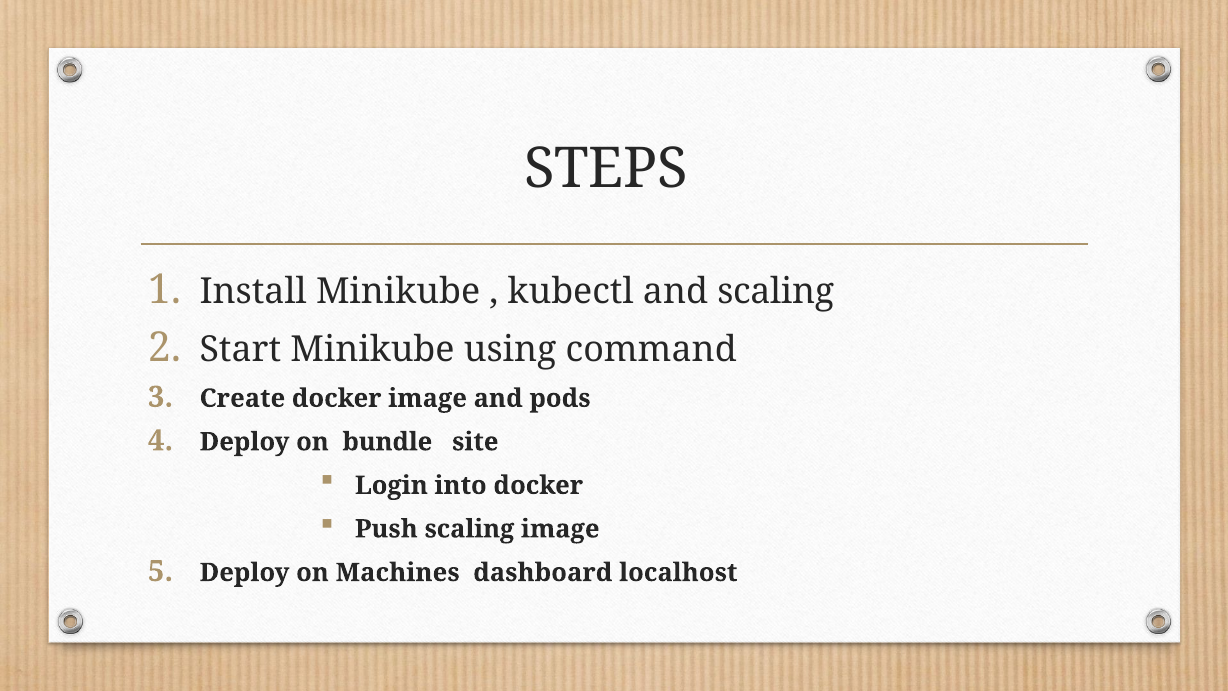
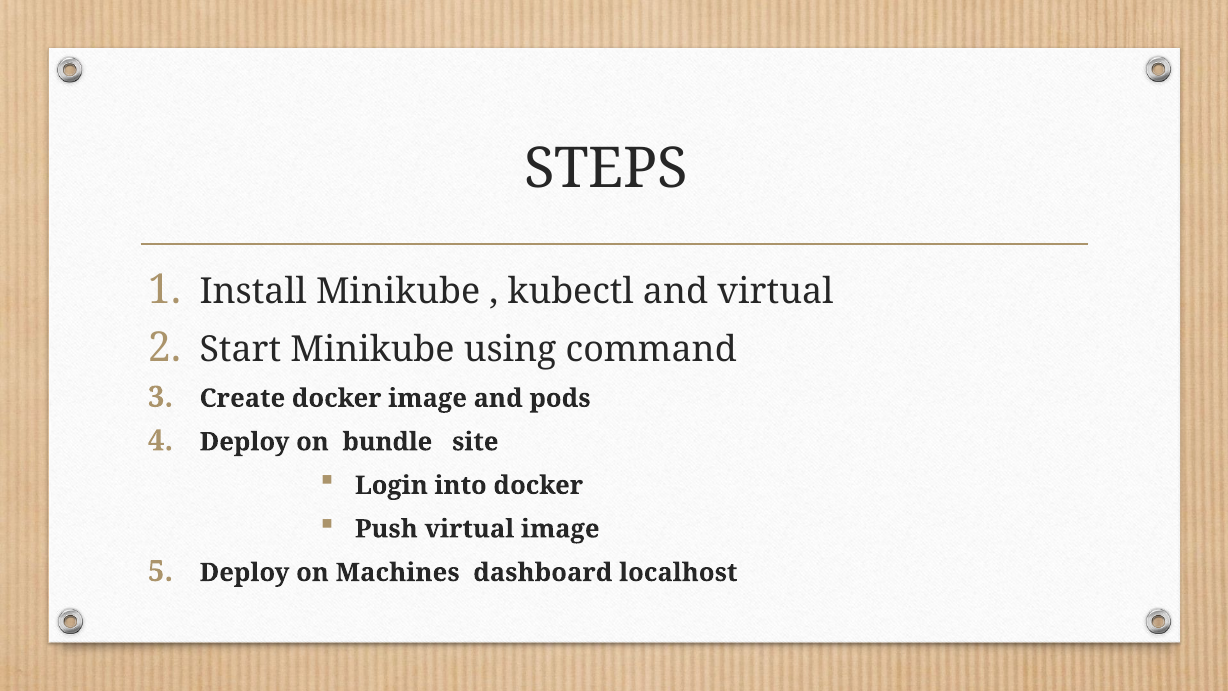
and scaling: scaling -> virtual
Push scaling: scaling -> virtual
